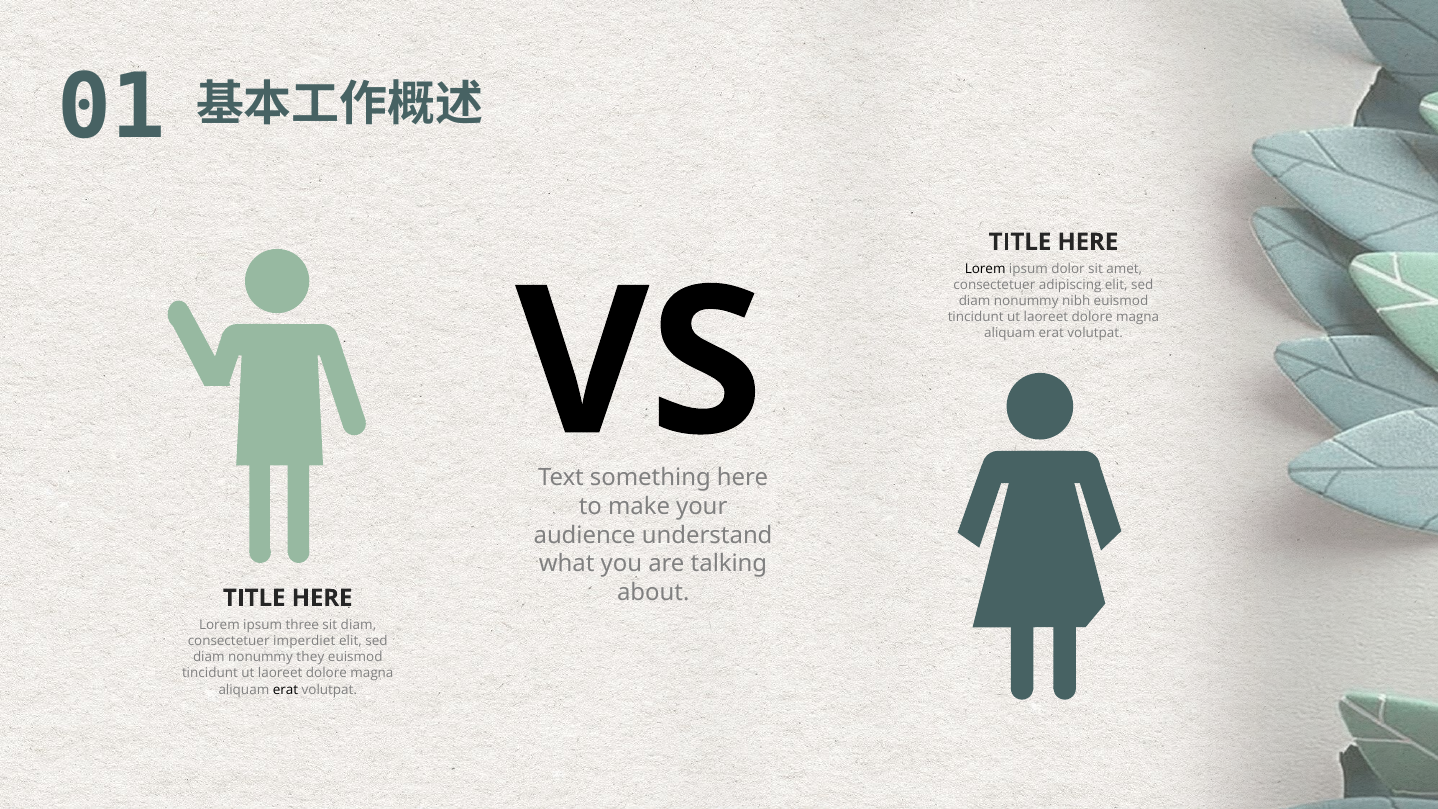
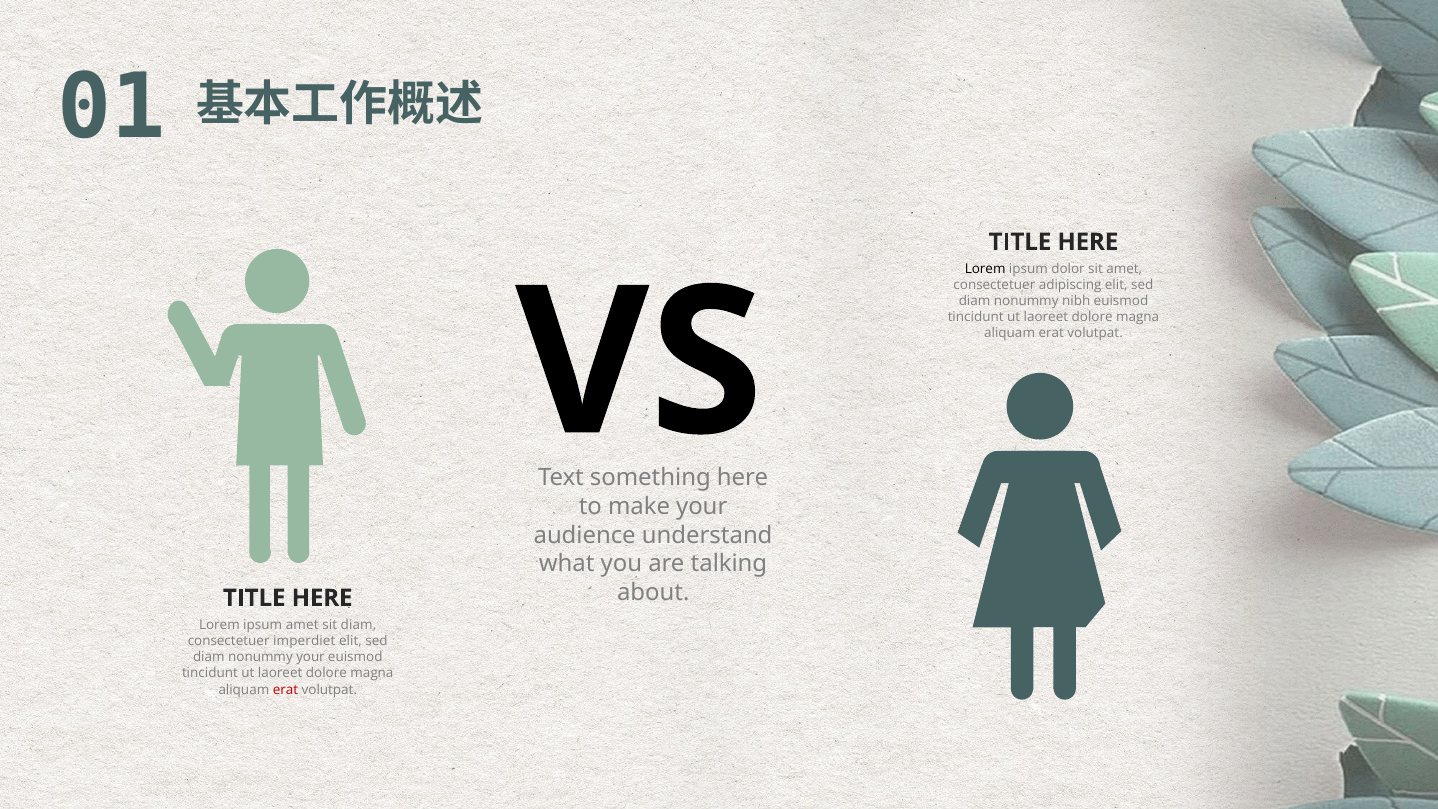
ipsum three: three -> amet
nonummy they: they -> your
erat at (285, 689) colour: black -> red
